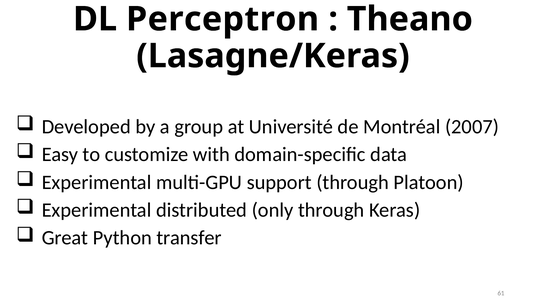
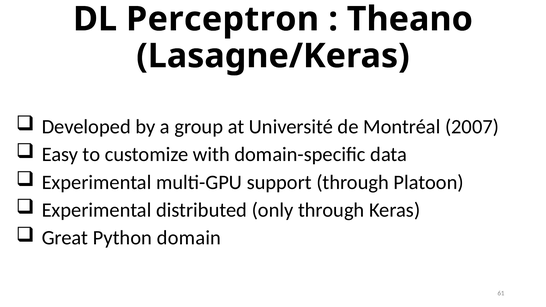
transfer: transfer -> domain
